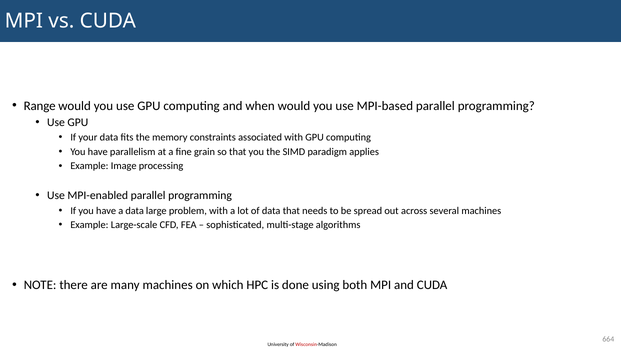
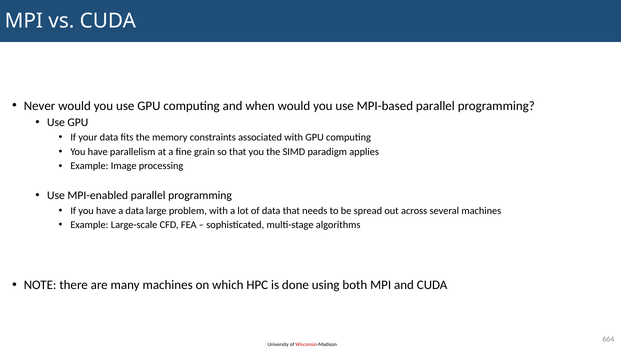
Range: Range -> Never
